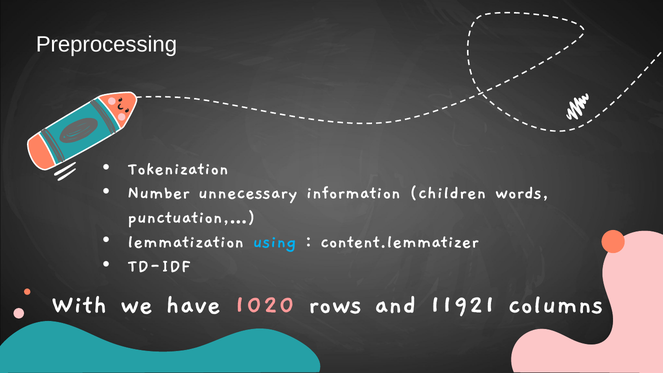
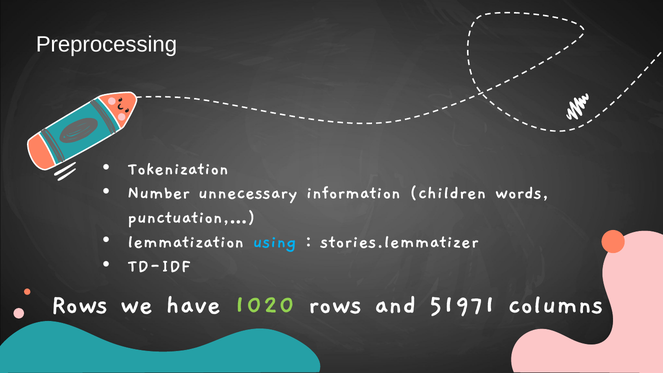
content.lemmatizer: content.lemmatizer -> stories.lemmatizer
With at (80, 304): With -> Rows
1020 colour: pink -> light green
11921: 11921 -> 51971
